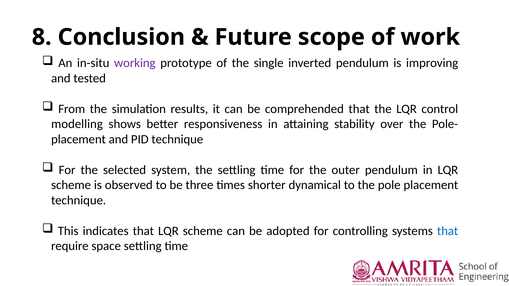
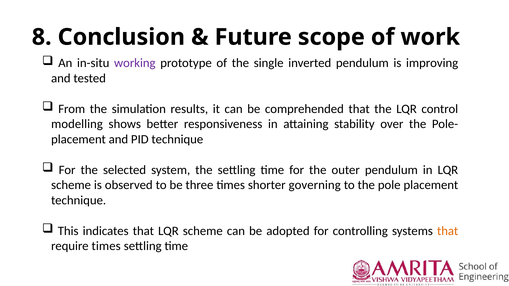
dynamical: dynamical -> governing
that at (448, 231) colour: blue -> orange
require space: space -> times
